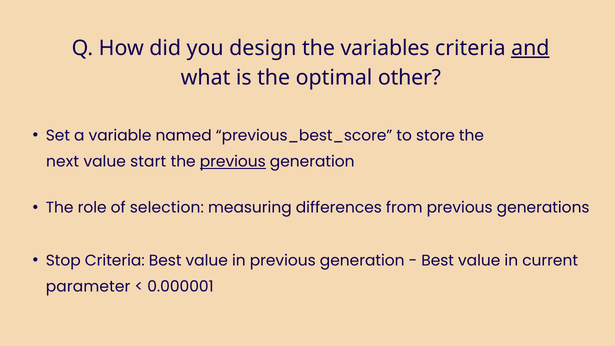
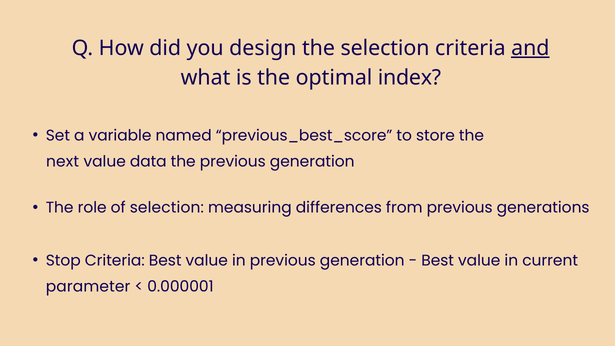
the variables: variables -> selection
other: other -> index
start: start -> data
previous at (233, 162) underline: present -> none
